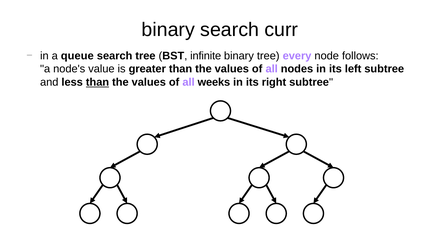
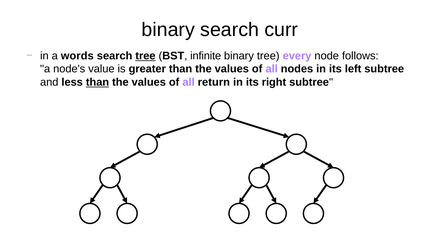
queue: queue -> words
tree at (145, 56) underline: none -> present
weeks: weeks -> return
